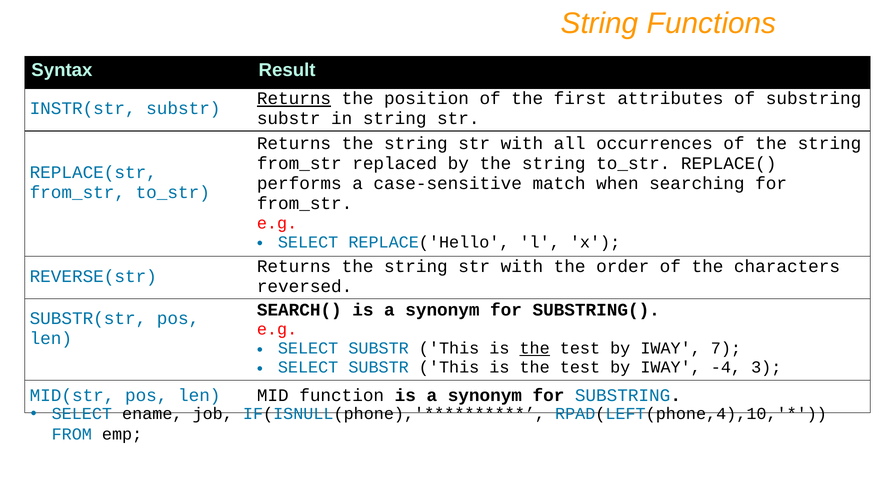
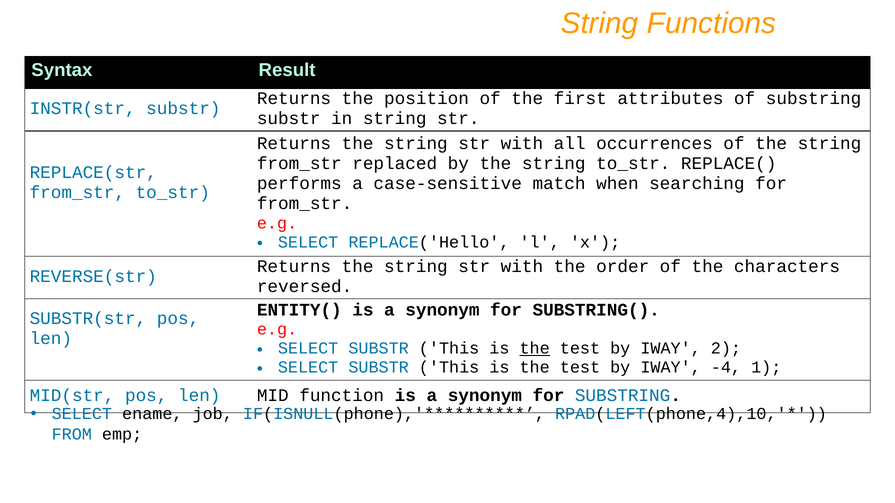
Returns at (294, 99) underline: present -> none
SEARCH(: SEARCH( -> ENTITY(
7: 7 -> 2
3: 3 -> 1
